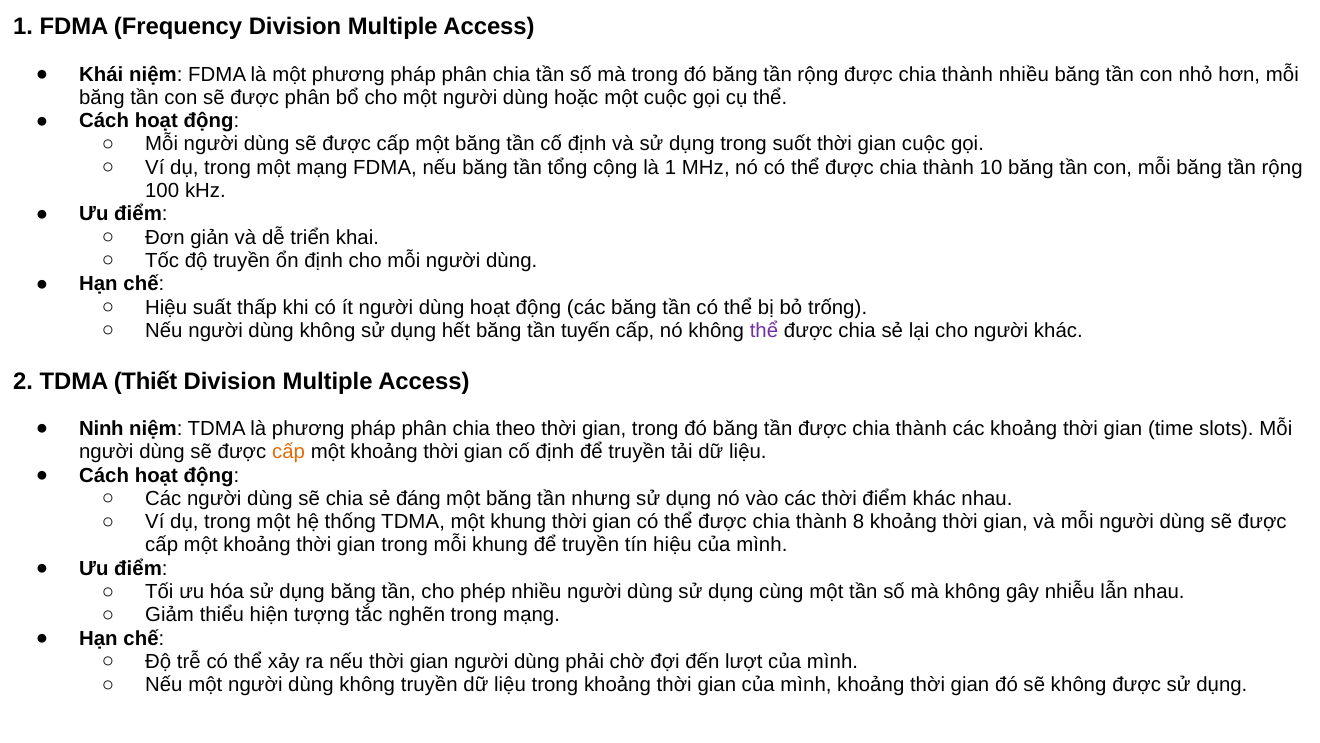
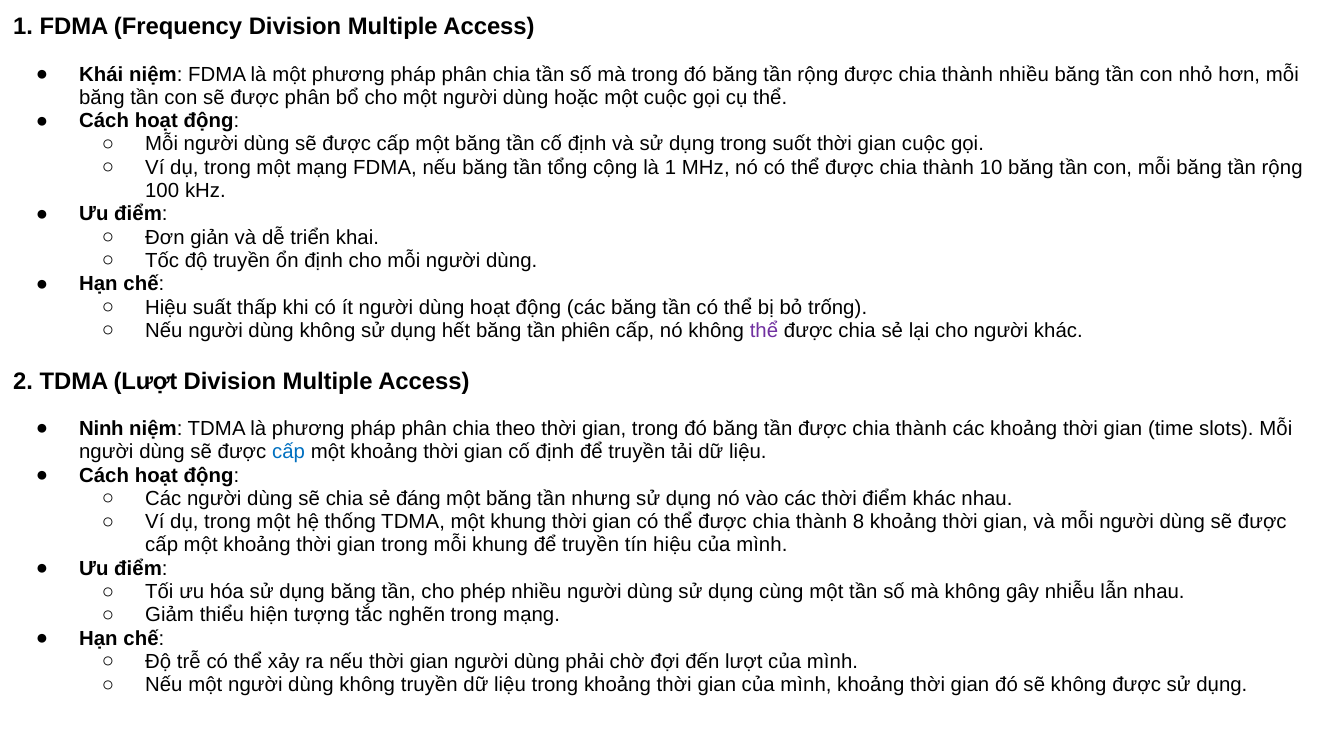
tuyến: tuyến -> phiên
TDMA Thiết: Thiết -> Lượt
cấp at (289, 452) colour: orange -> blue
